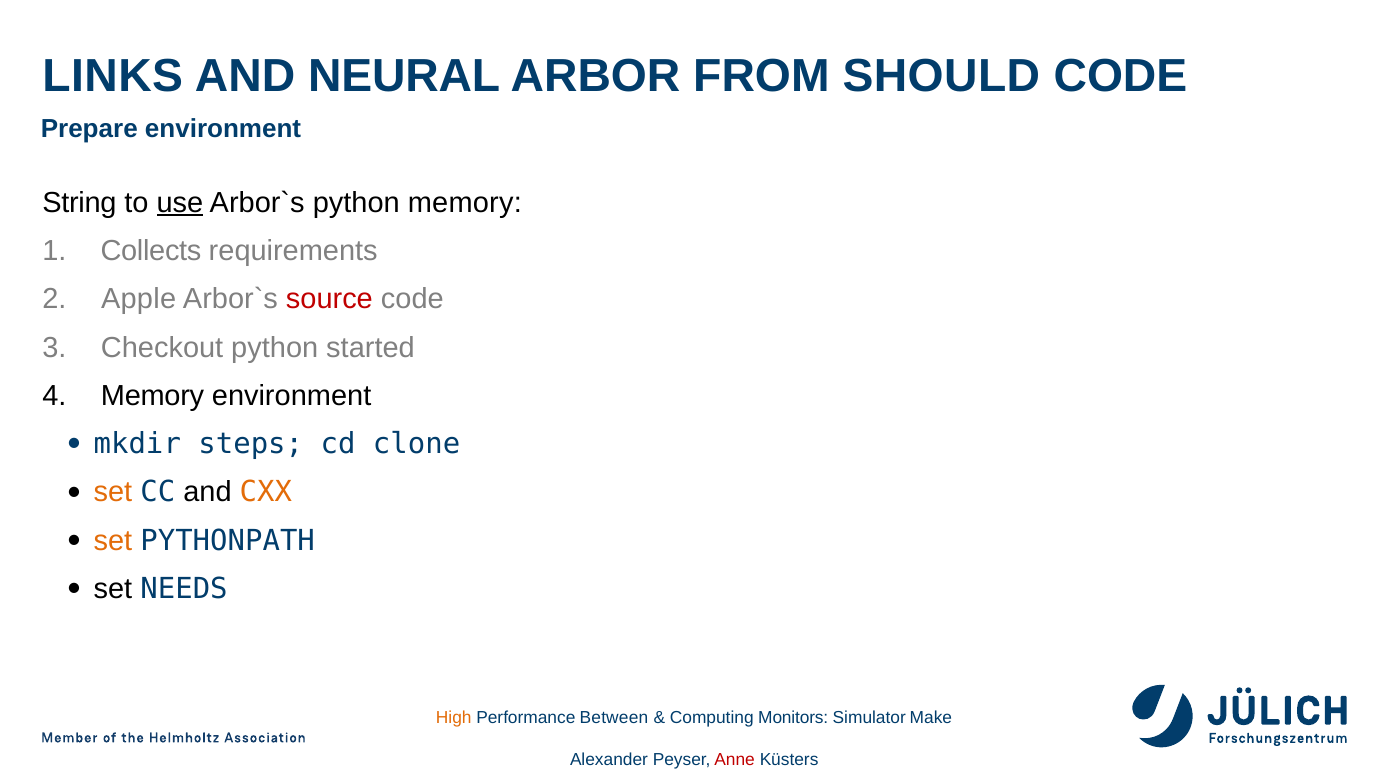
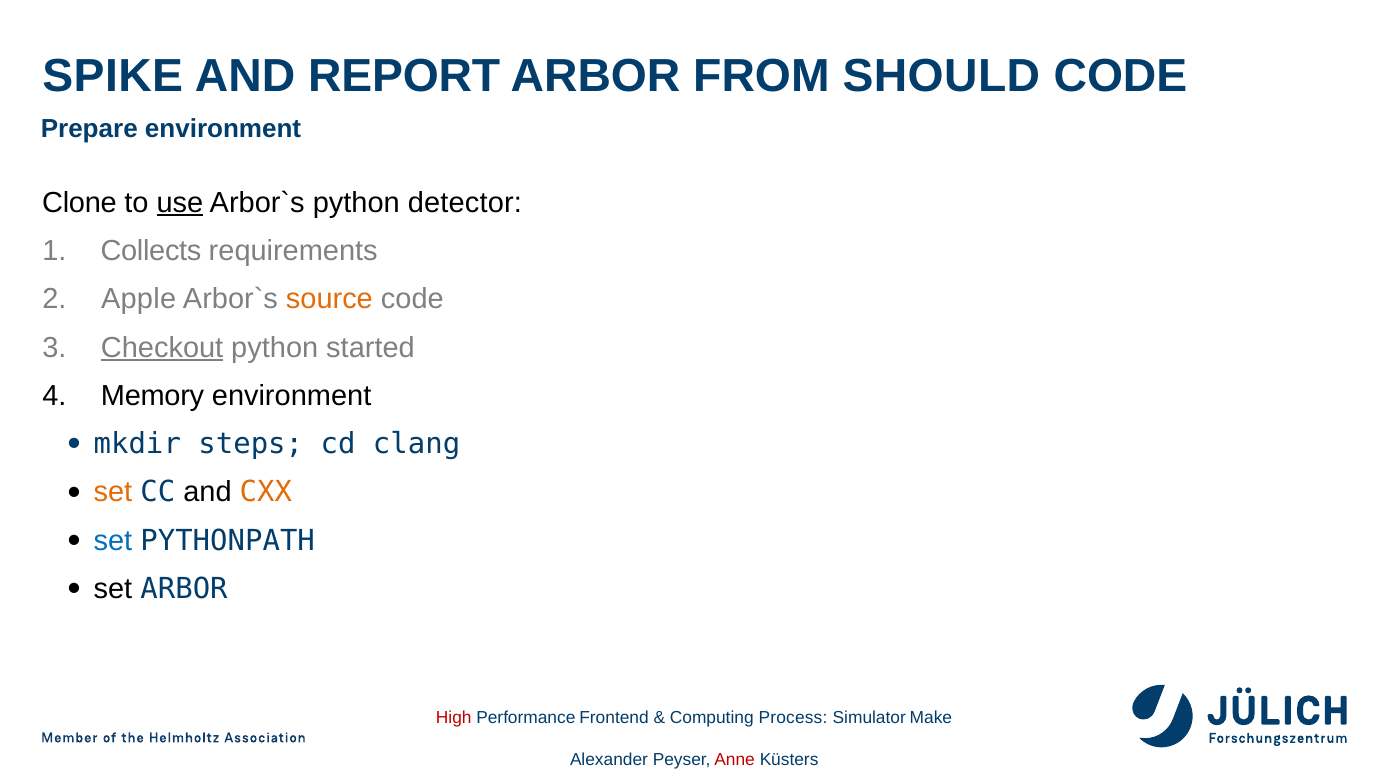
LINKS: LINKS -> SPIKE
NEURAL: NEURAL -> REPORT
String: String -> Clone
python memory: memory -> detector
source colour: red -> orange
Checkout underline: none -> present
clone: clone -> clang
set at (113, 540) colour: orange -> blue
set NEEDS: NEEDS -> ARBOR
High colour: orange -> red
Between: Between -> Frontend
Monitors: Monitors -> Process
